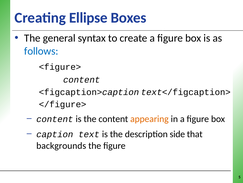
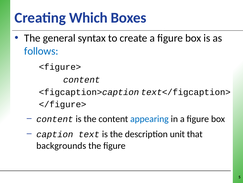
Ellipse: Ellipse -> Which
appearing colour: orange -> blue
side: side -> unit
